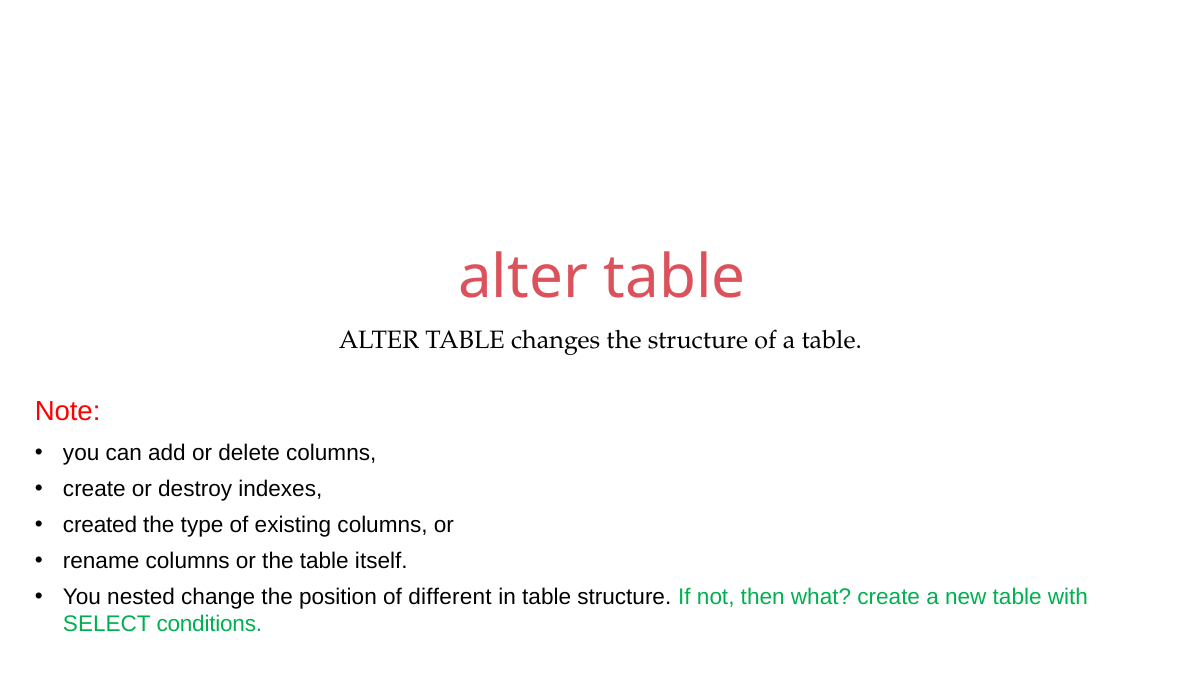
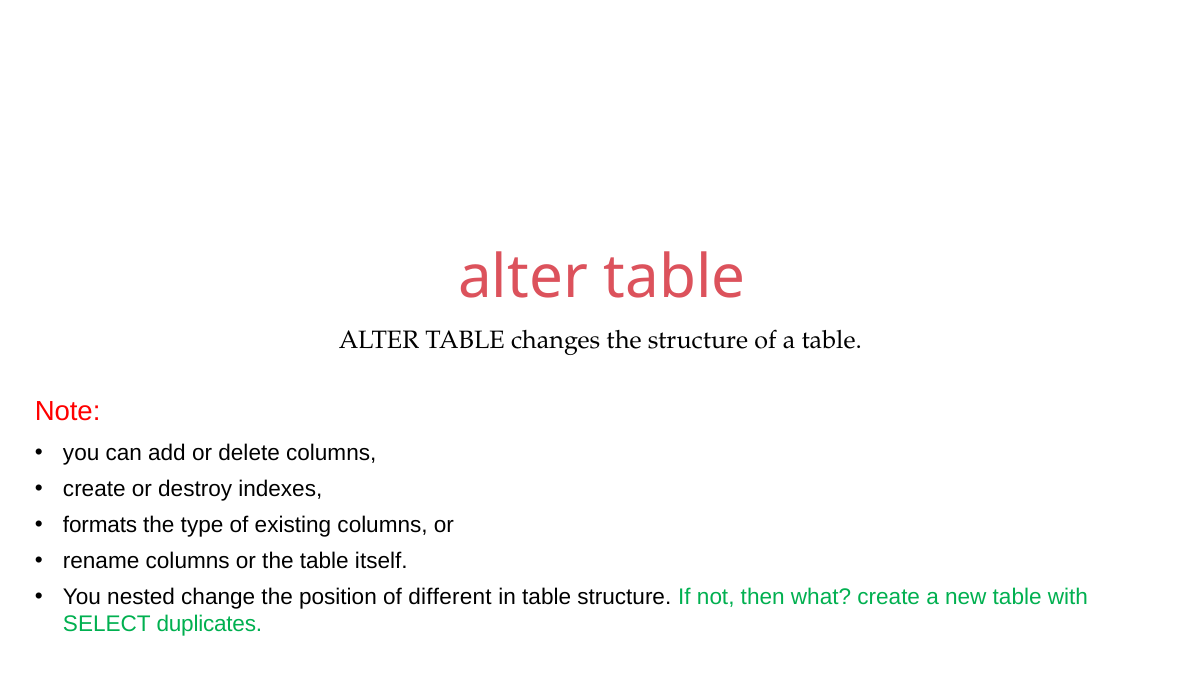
created: created -> formats
conditions: conditions -> duplicates
